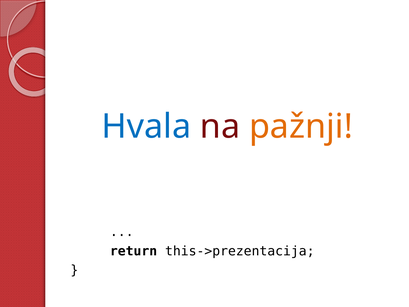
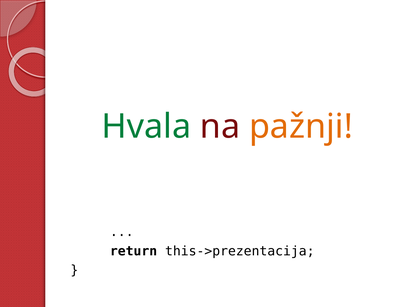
Hvala colour: blue -> green
